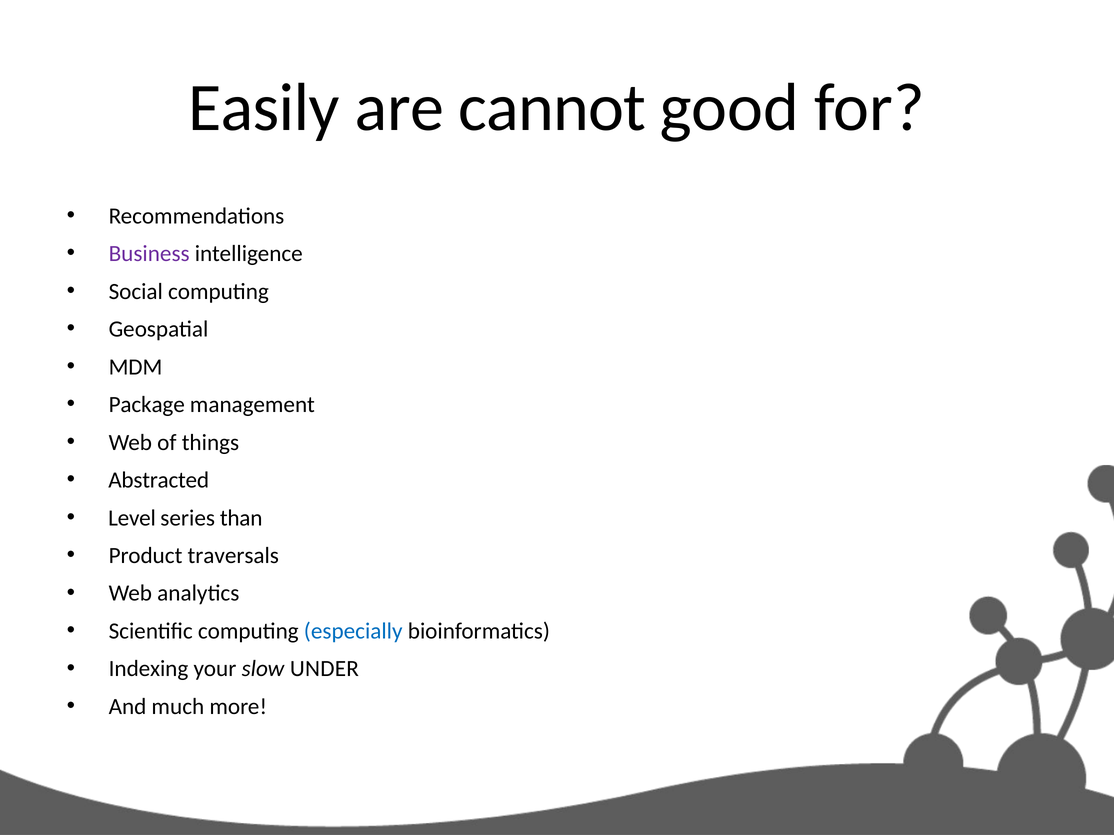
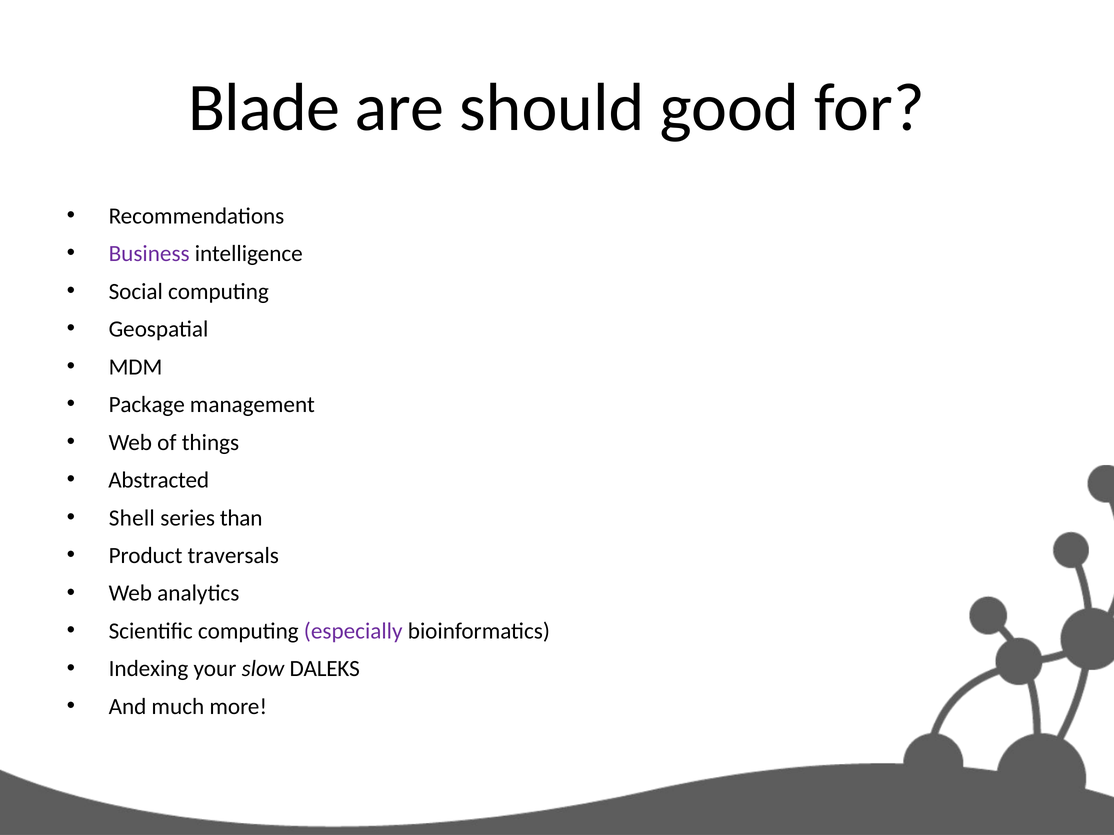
Easily: Easily -> Blade
cannot: cannot -> should
Level: Level -> Shell
especially colour: blue -> purple
UNDER: UNDER -> DALEKS
